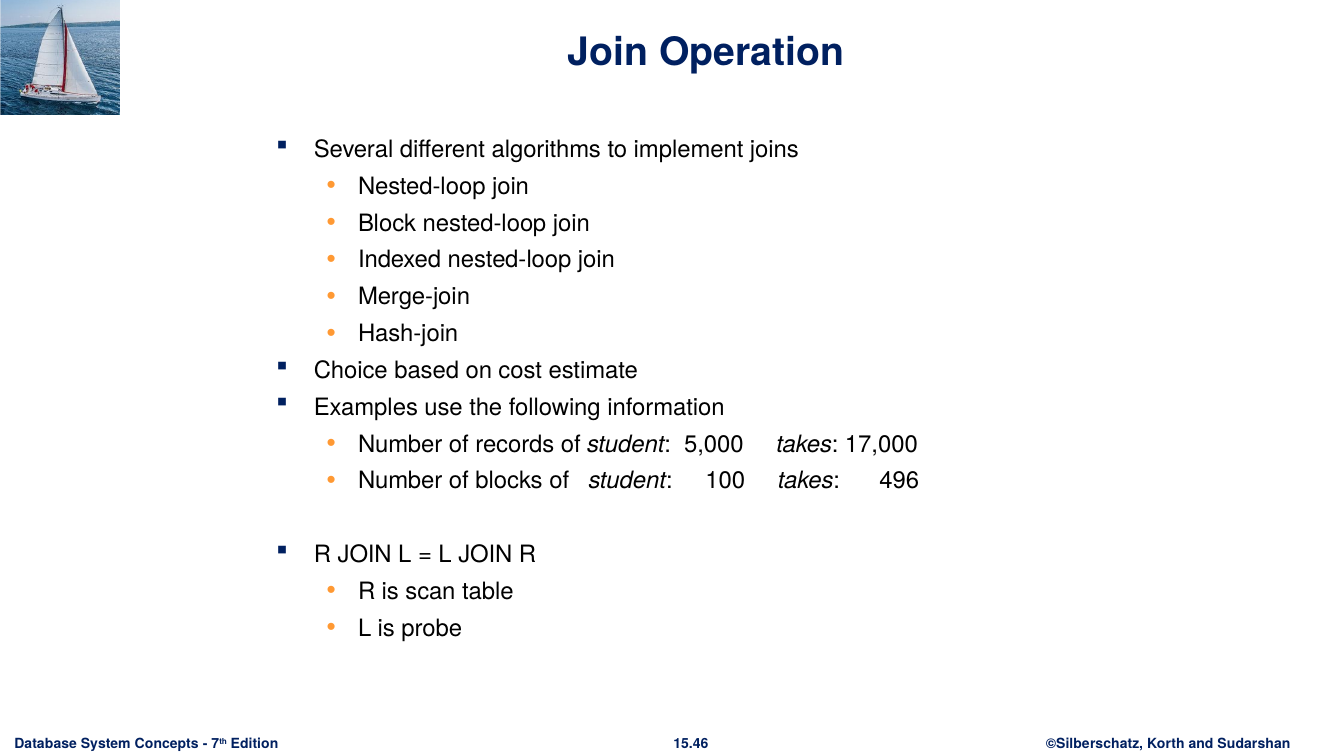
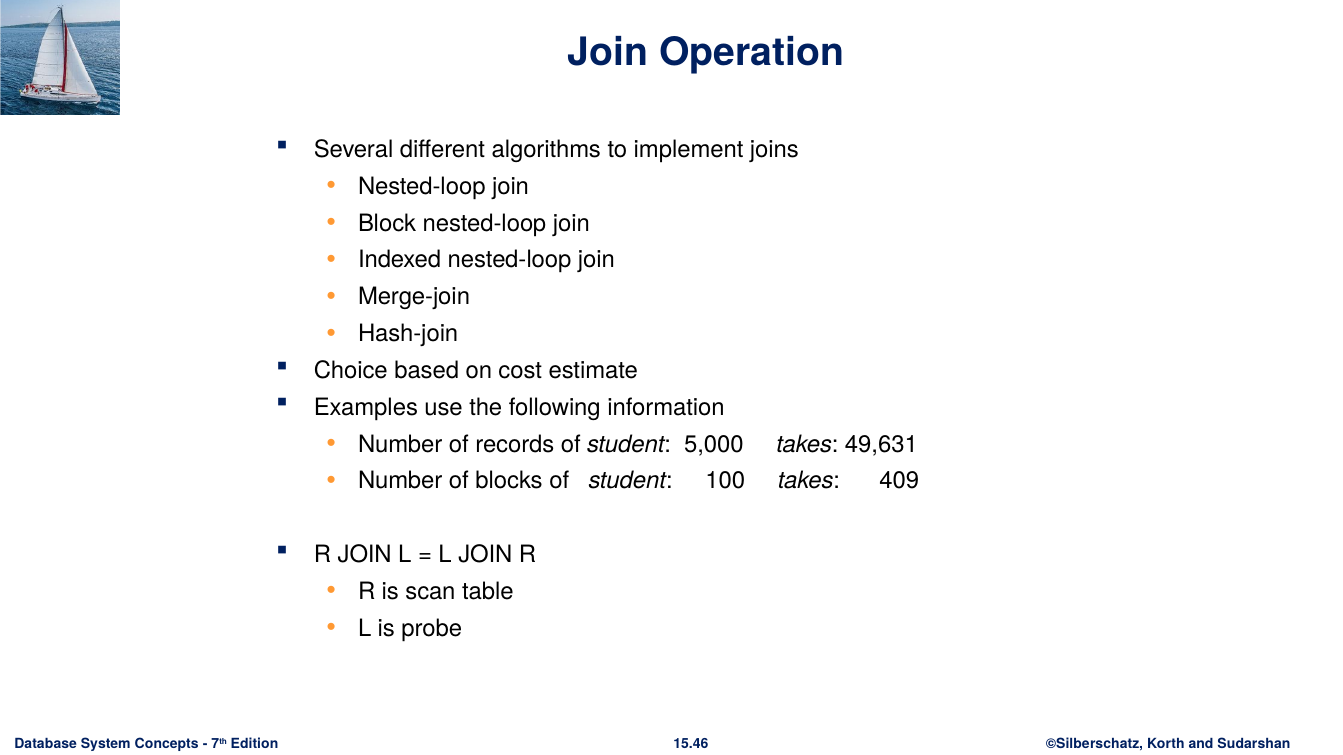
17,000: 17,000 -> 49,631
496: 496 -> 409
